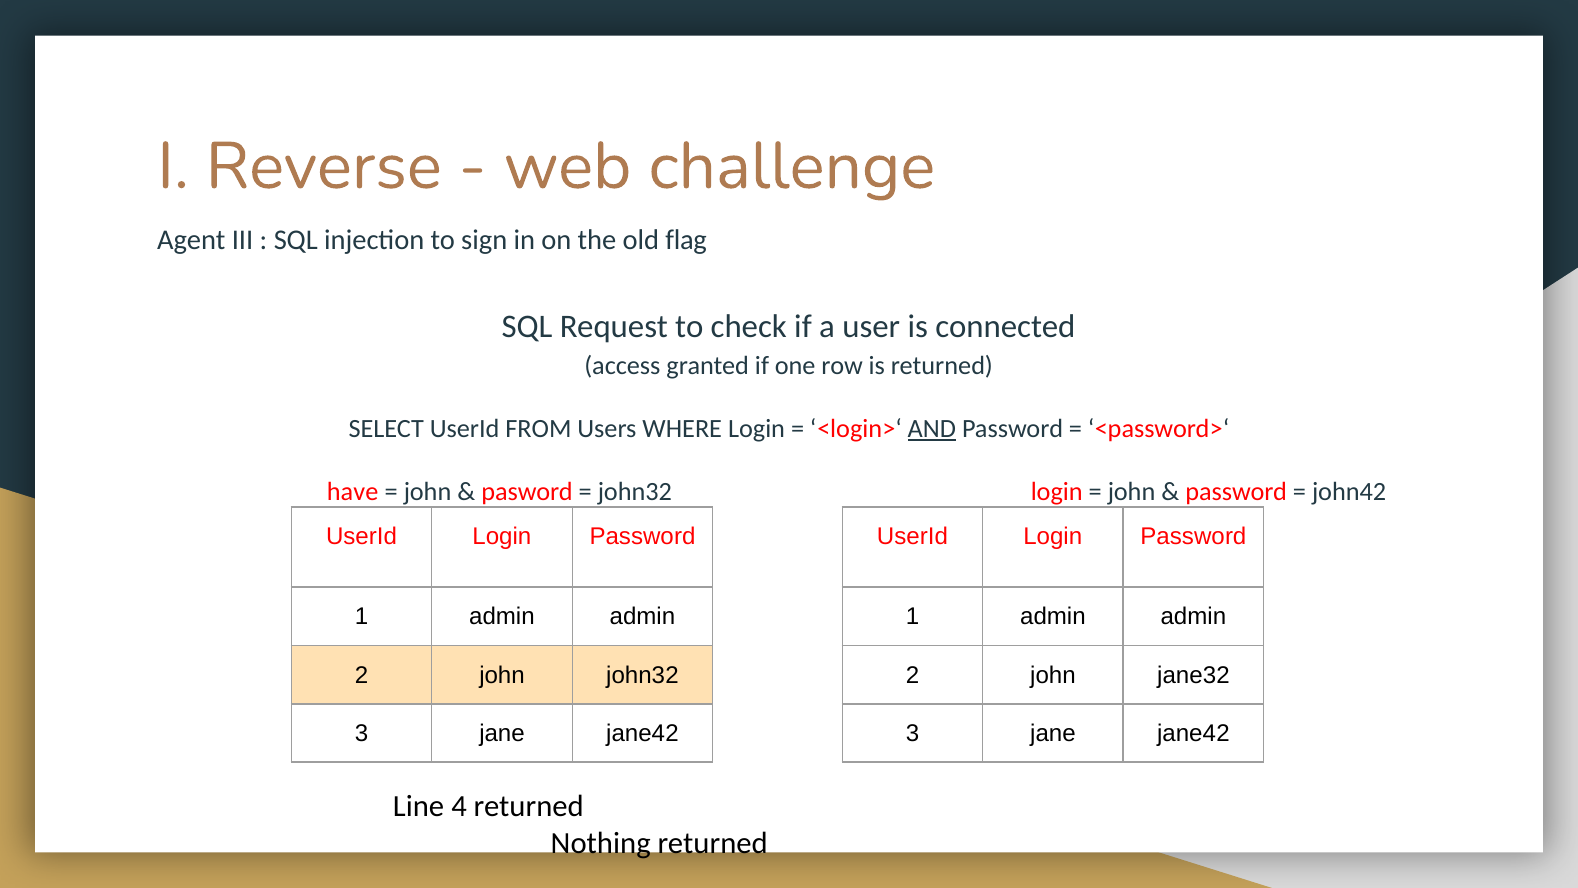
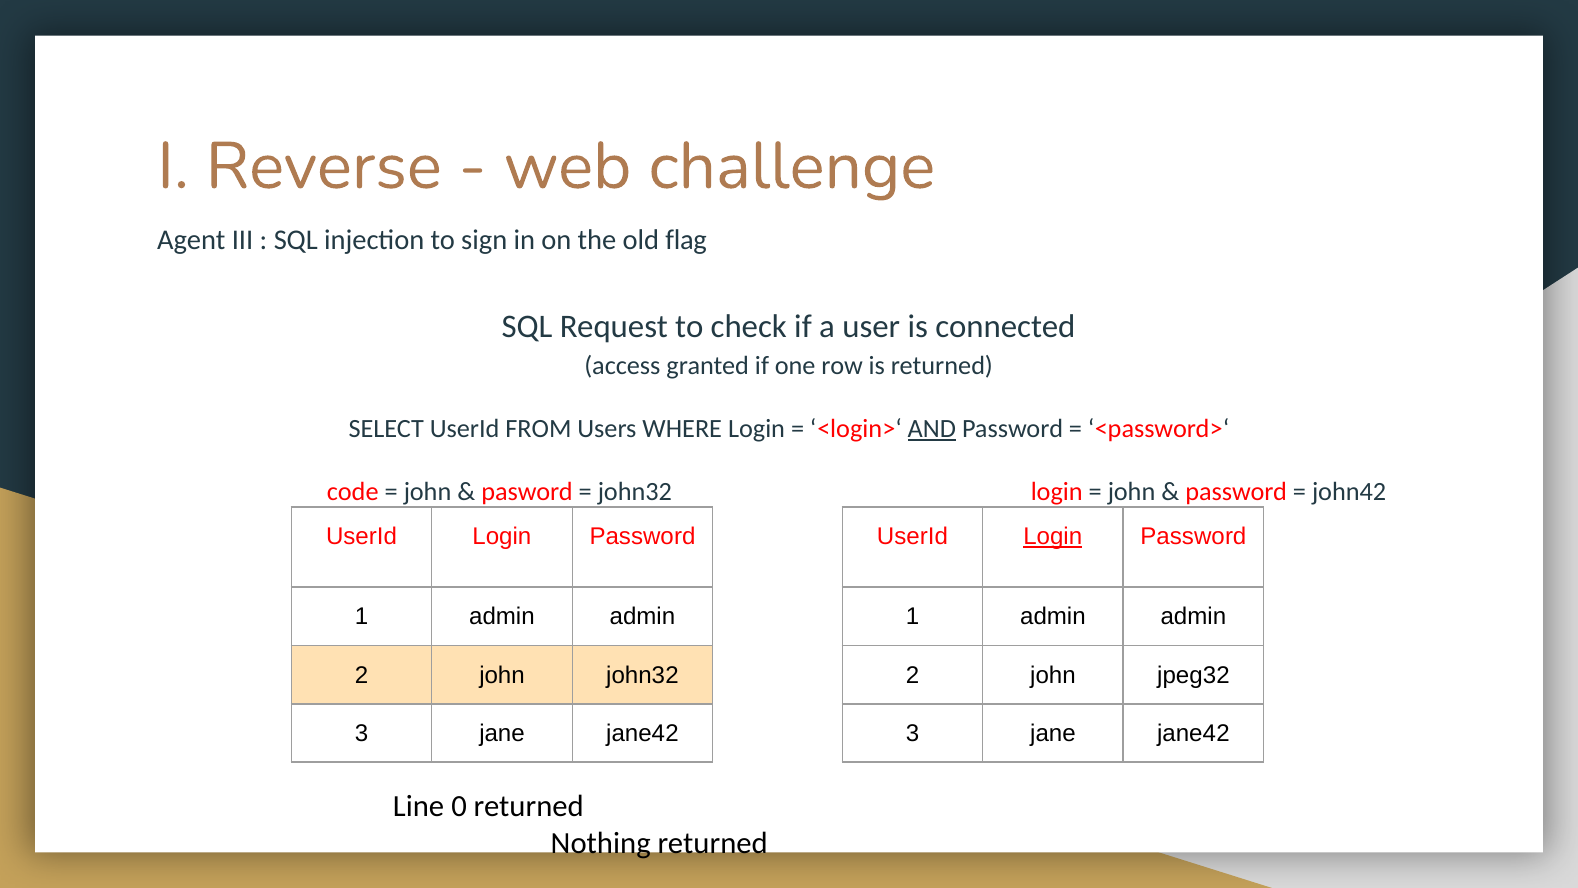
have: have -> code
Login at (1053, 537) underline: none -> present
jane32: jane32 -> jpeg32
4: 4 -> 0
